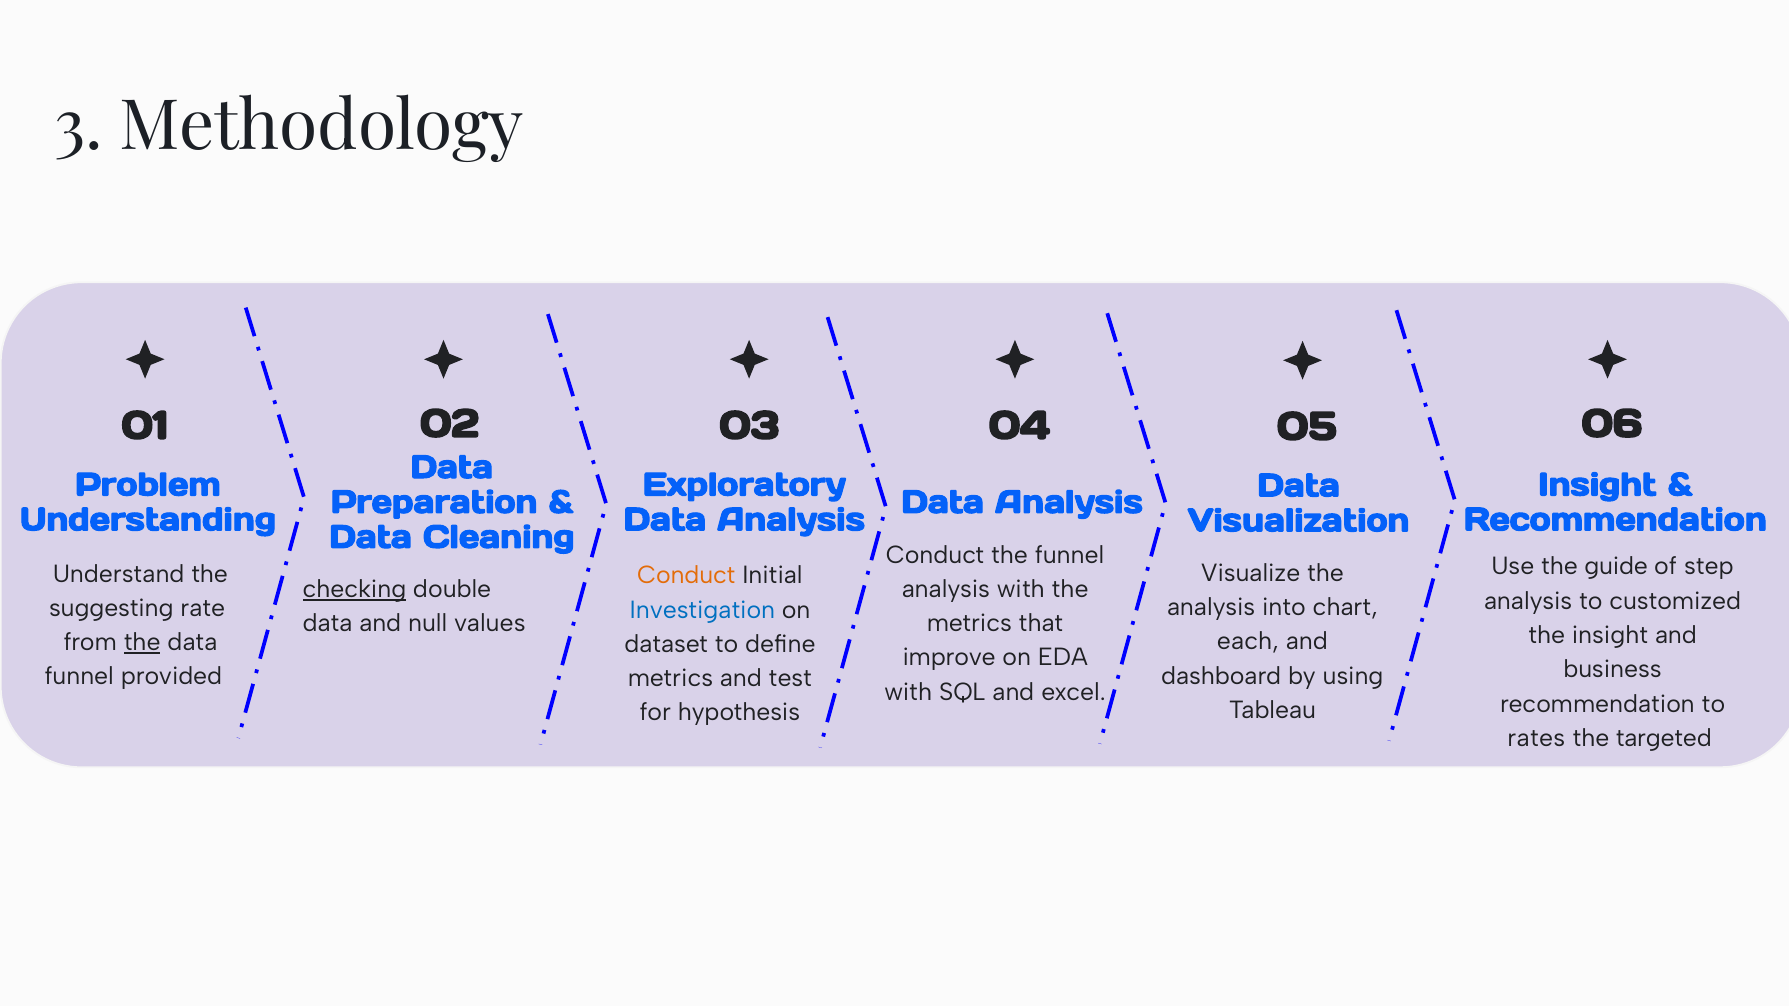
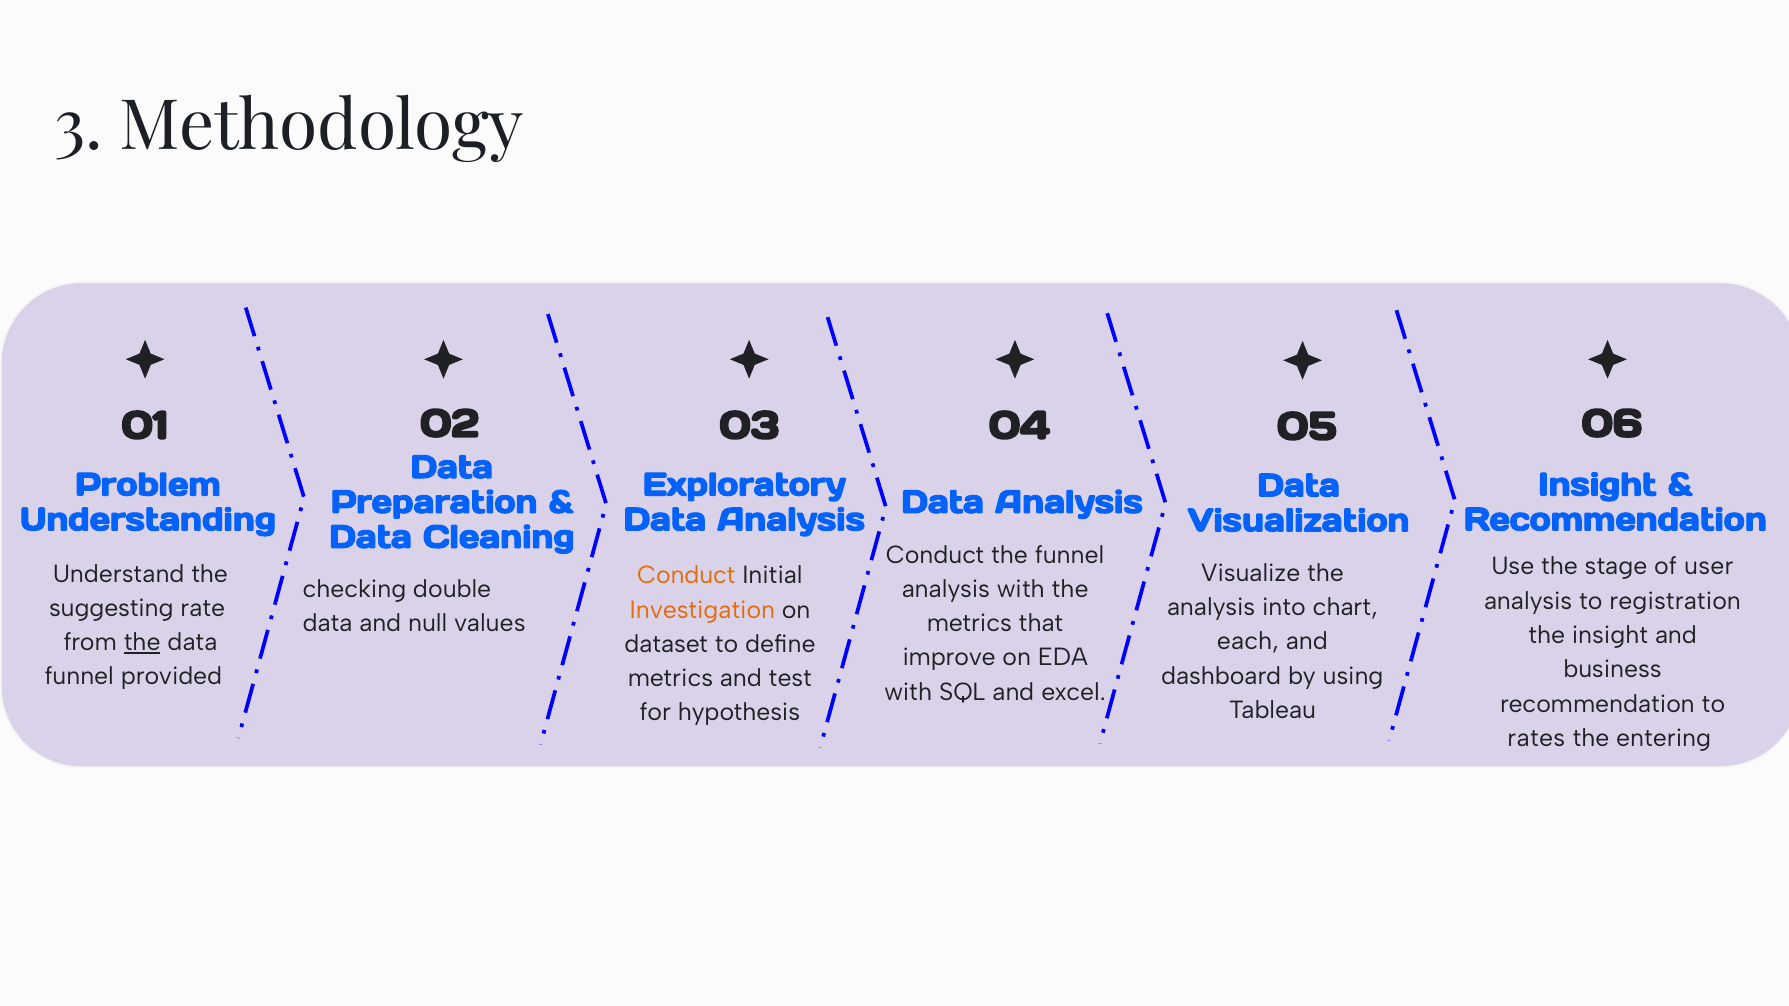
guide: guide -> stage
step: step -> user
checking underline: present -> none
customized: customized -> registration
Investigation colour: blue -> orange
targeted: targeted -> entering
